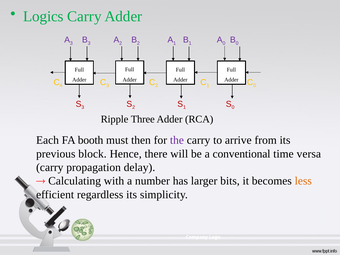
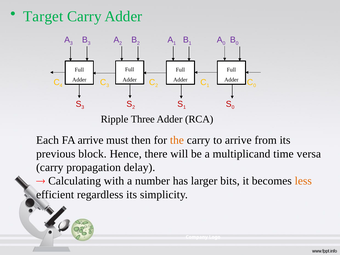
Logics: Logics -> Target
FA booth: booth -> arrive
the colour: purple -> orange
conventional: conventional -> multiplicand
